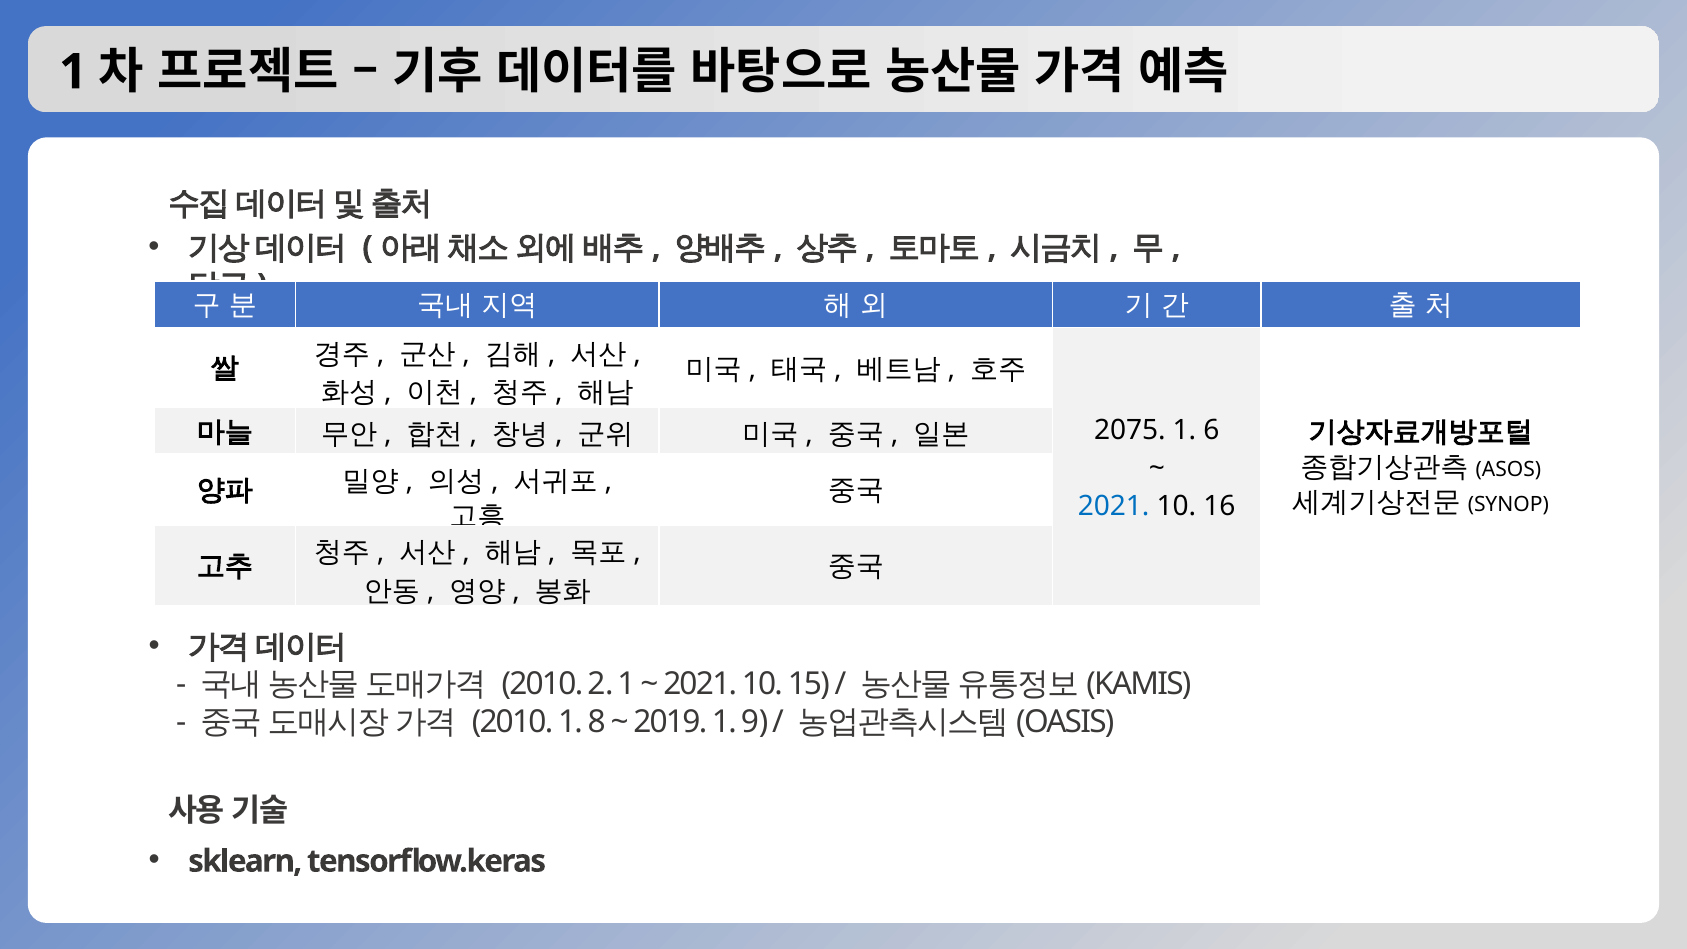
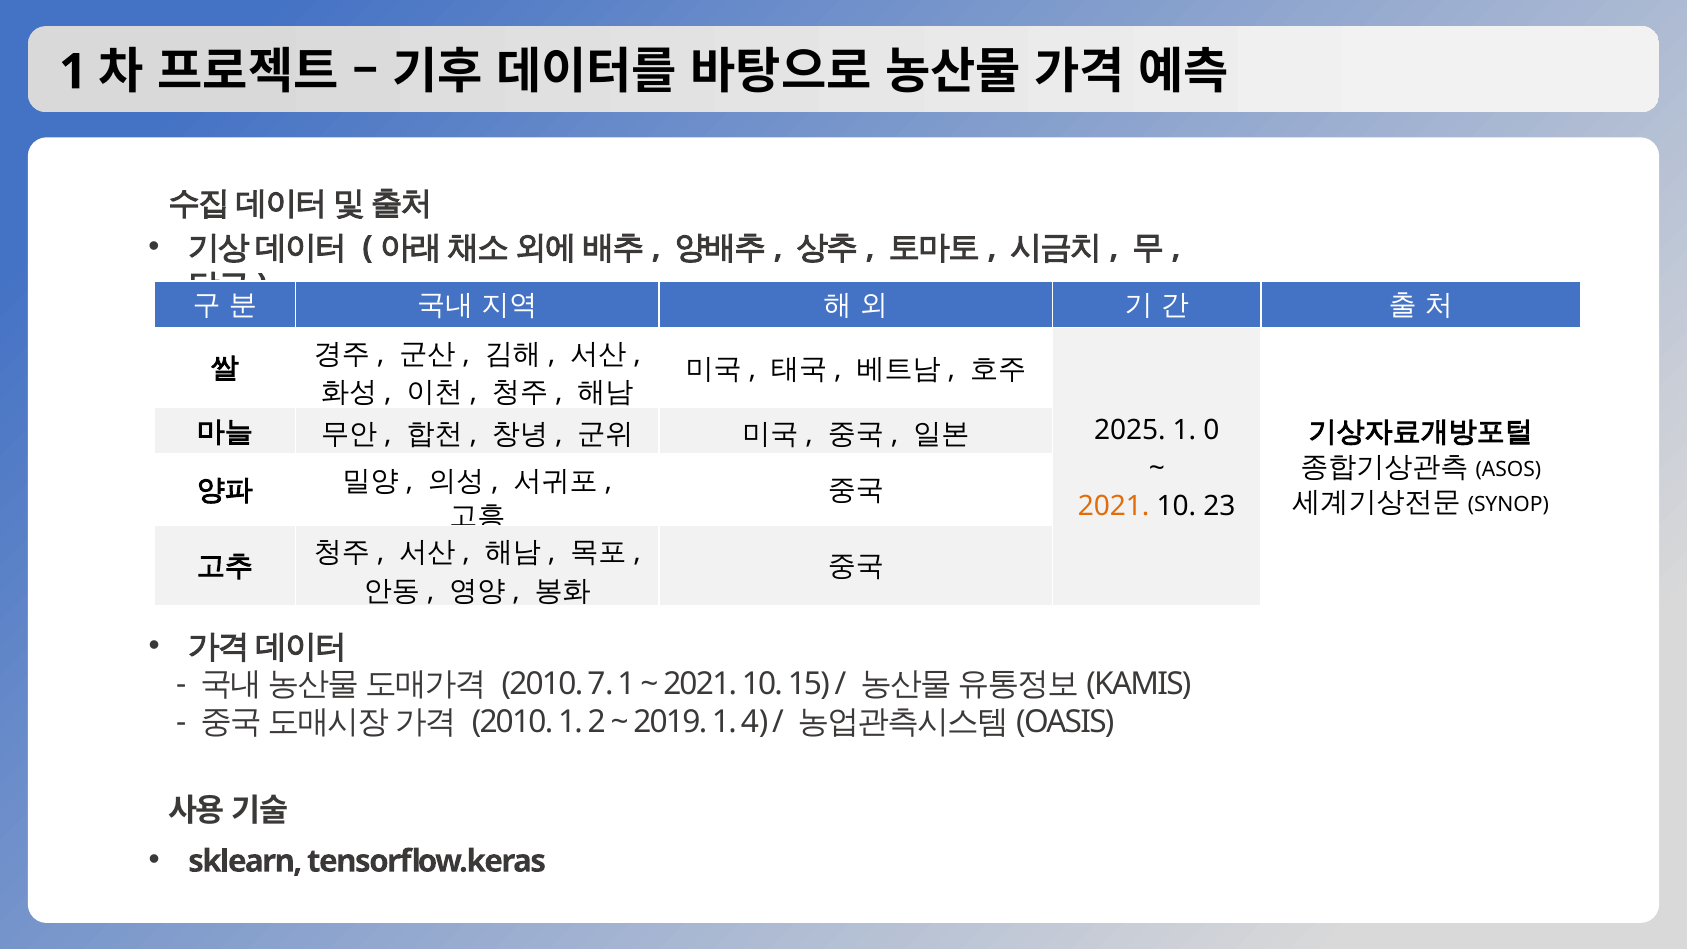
2075: 2075 -> 2025
6: 6 -> 0
2021 at (1114, 506) colour: blue -> orange
16: 16 -> 23
2: 2 -> 7
8: 8 -> 2
9: 9 -> 4
